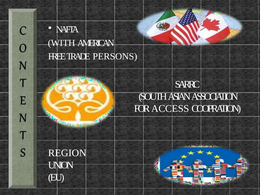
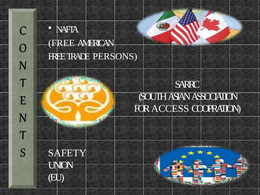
WITH at (62, 43): WITH -> FREE
REGION: REGION -> SAFETY
